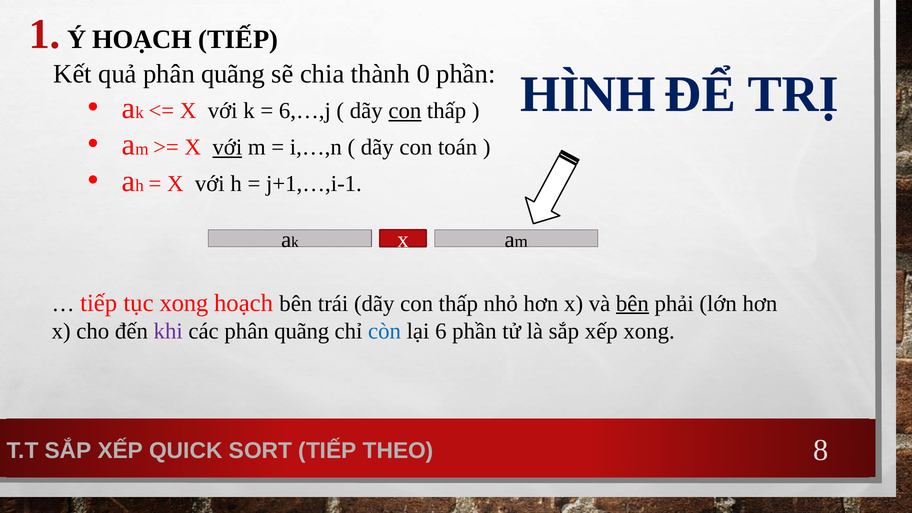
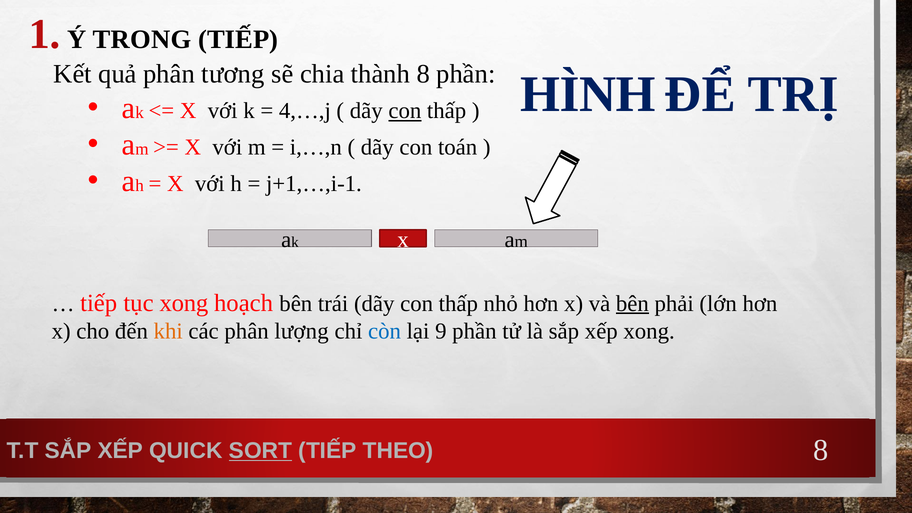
Ý HOẠCH: HOẠCH -> TRONG
quả phân quãng: quãng -> tương
thành 0: 0 -> 8
6,…,j: 6,…,j -> 4,…,j
với at (227, 147) underline: present -> none
khi colour: purple -> orange
các phân quãng: quãng -> lượng
6: 6 -> 9
SORT underline: none -> present
